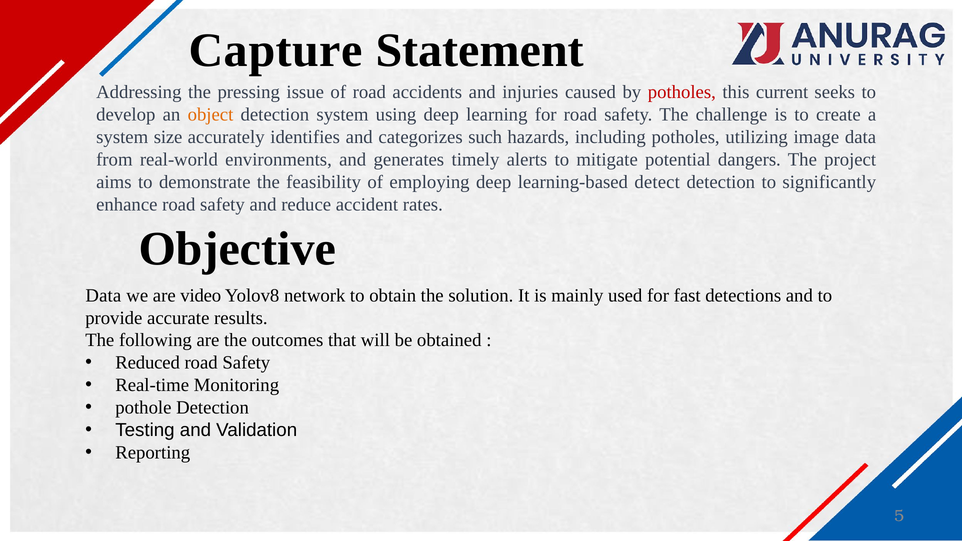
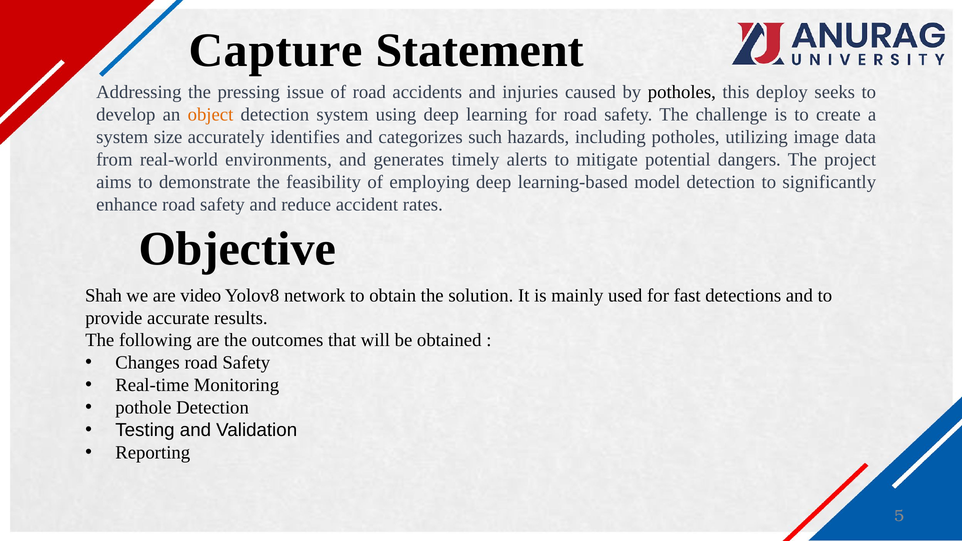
potholes at (682, 92) colour: red -> black
current: current -> deploy
detect: detect -> model
Data at (103, 295): Data -> Shah
Reduced: Reduced -> Changes
